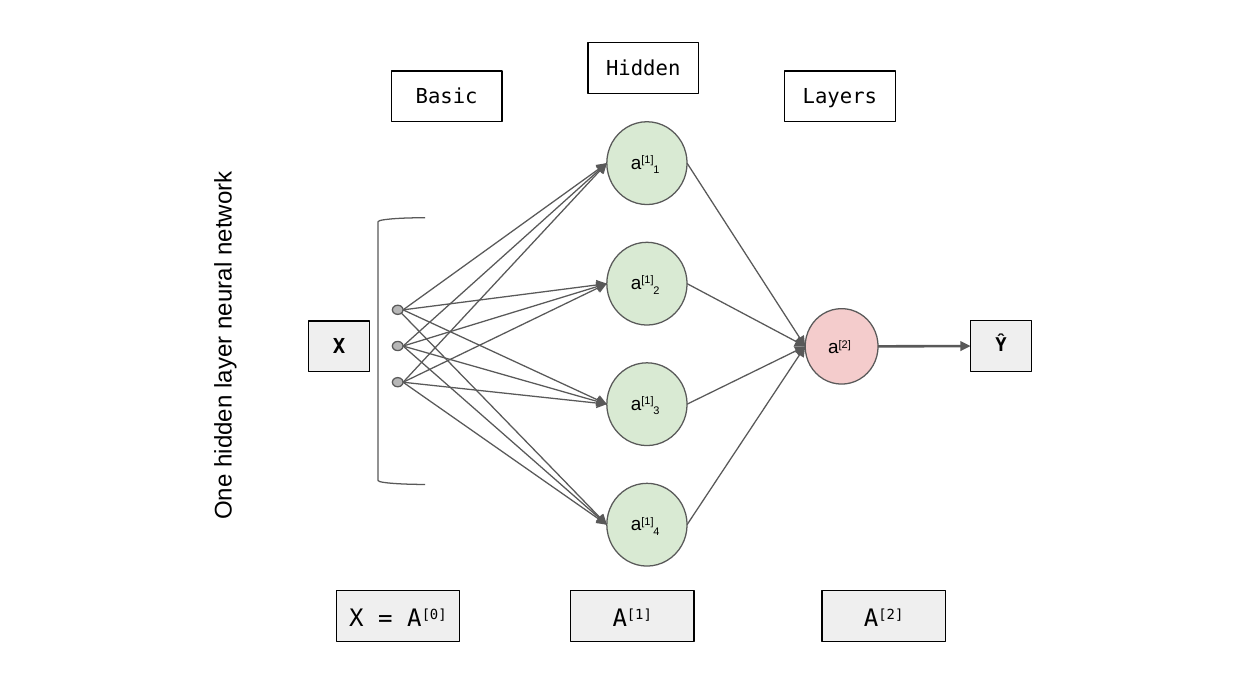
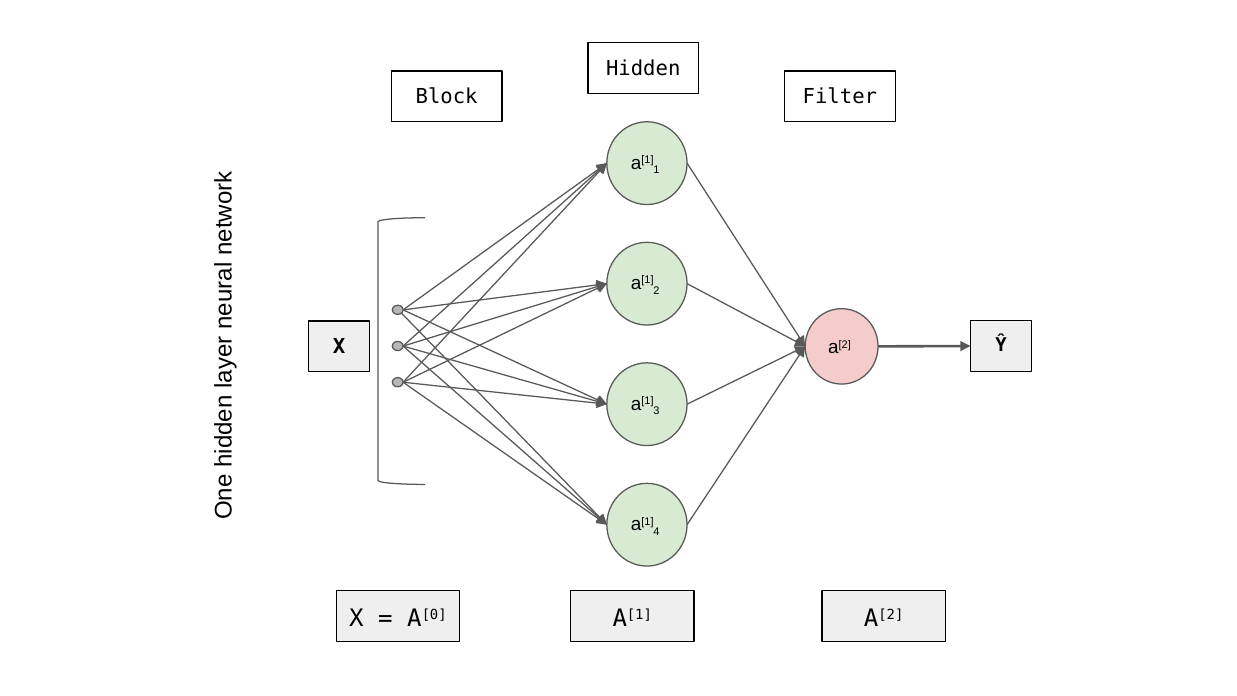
Basic: Basic -> Block
Layers: Layers -> Filter
